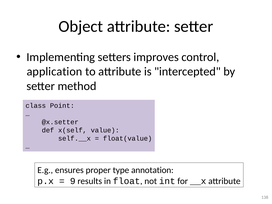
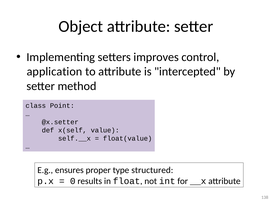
annotation: annotation -> structured
9: 9 -> 0
